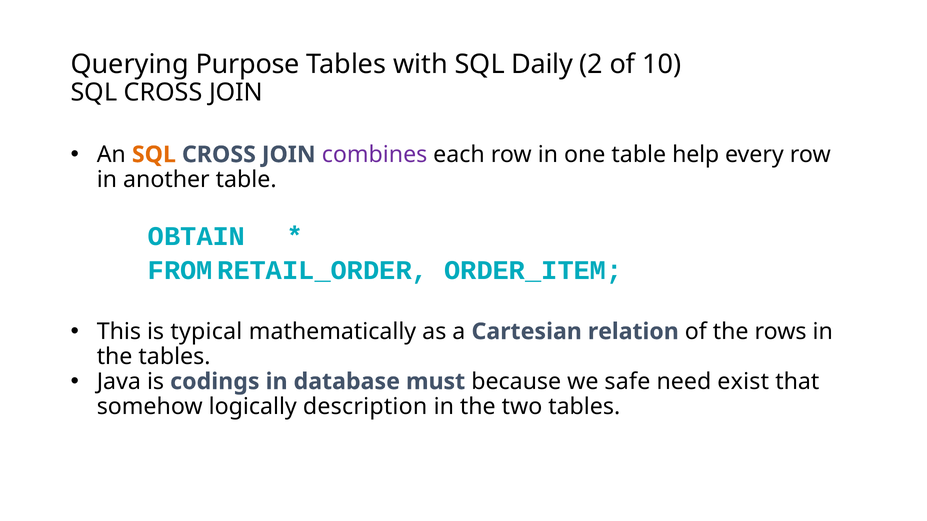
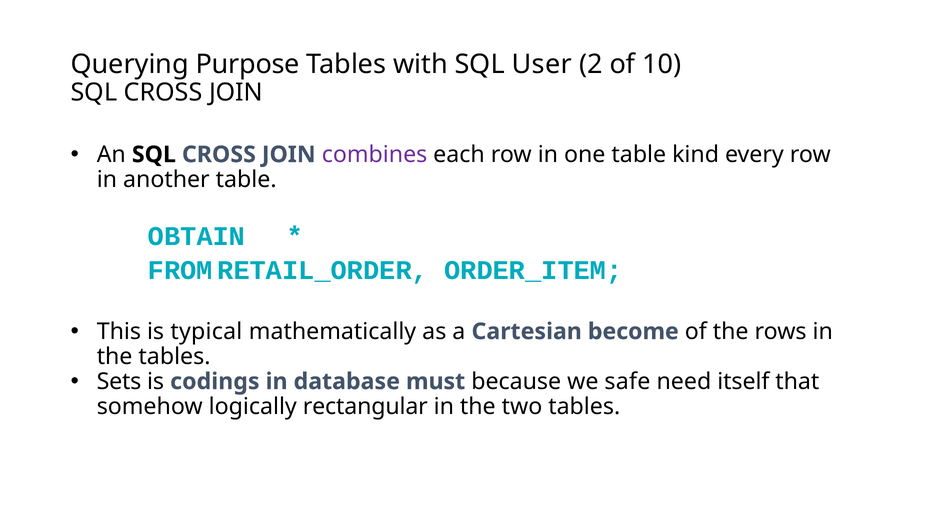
Daily: Daily -> User
SQL at (154, 155) colour: orange -> black
help: help -> kind
relation: relation -> become
Java: Java -> Sets
exist: exist -> itself
description: description -> rectangular
